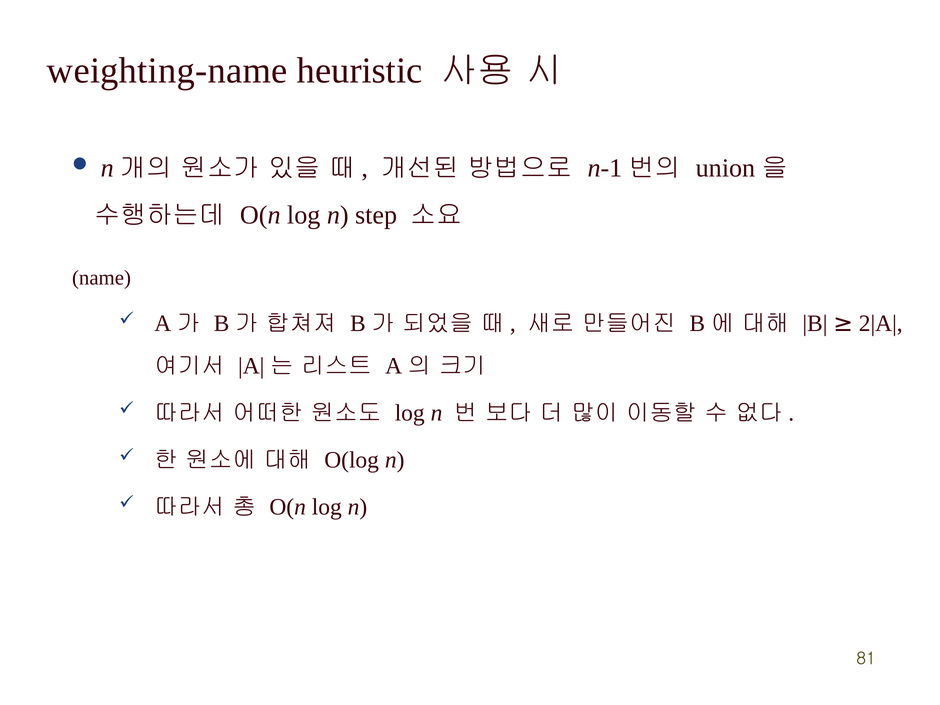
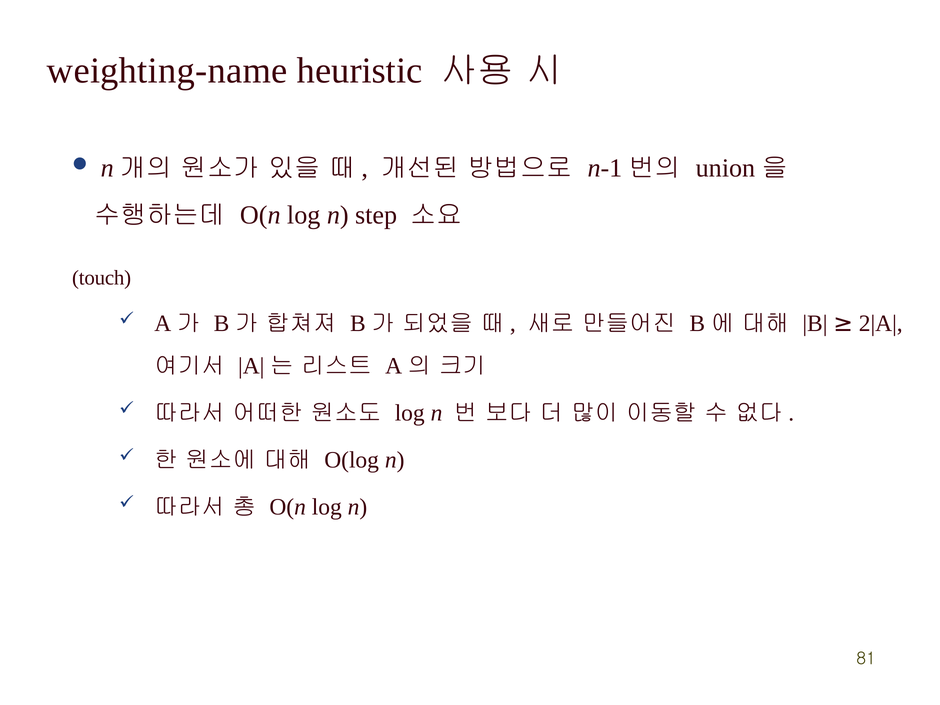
name: name -> touch
